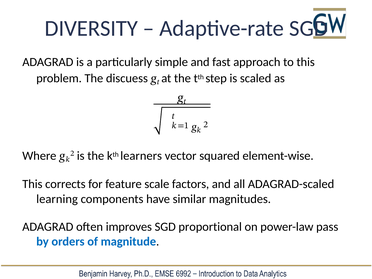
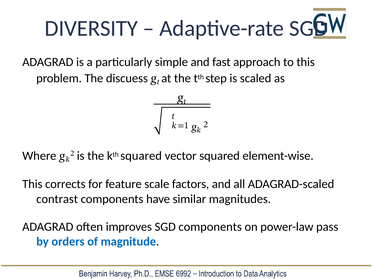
kth learners: learners -> squared
learning: learning -> contrast
SGD proportional: proportional -> components
